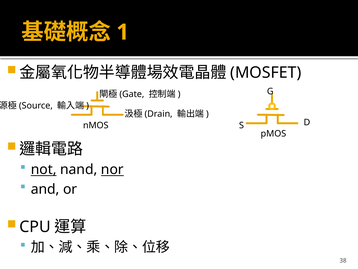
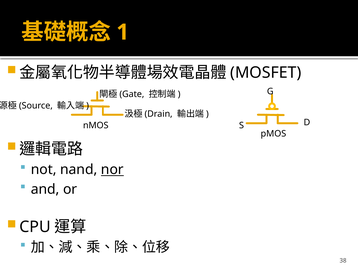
not underline: present -> none
